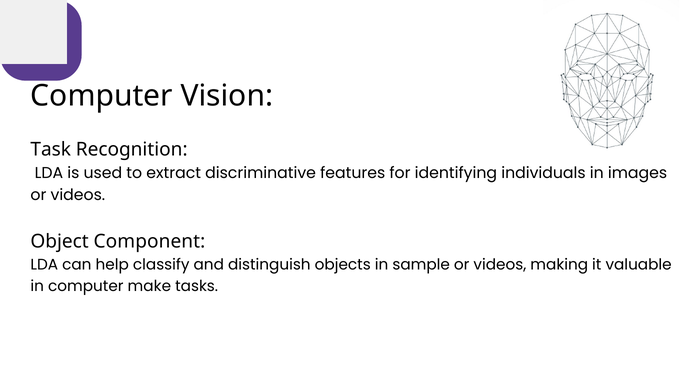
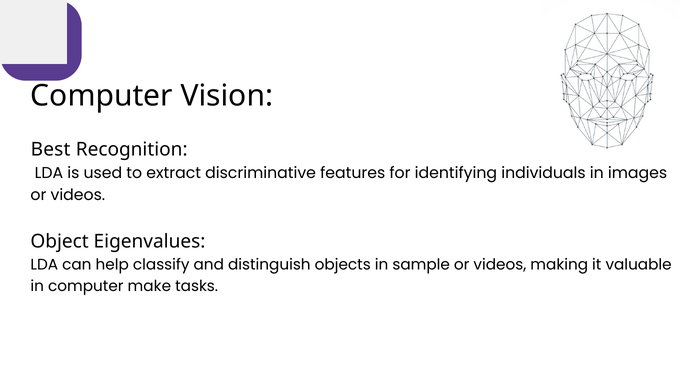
Task: Task -> Best
Component: Component -> Eigenvalues
